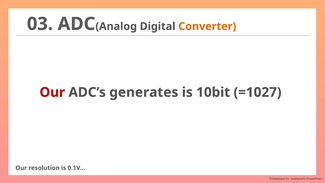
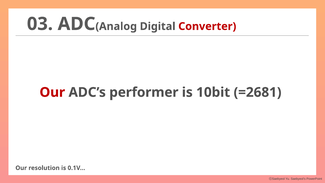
Converter colour: orange -> red
generates: generates -> performer
=1027: =1027 -> =2681
